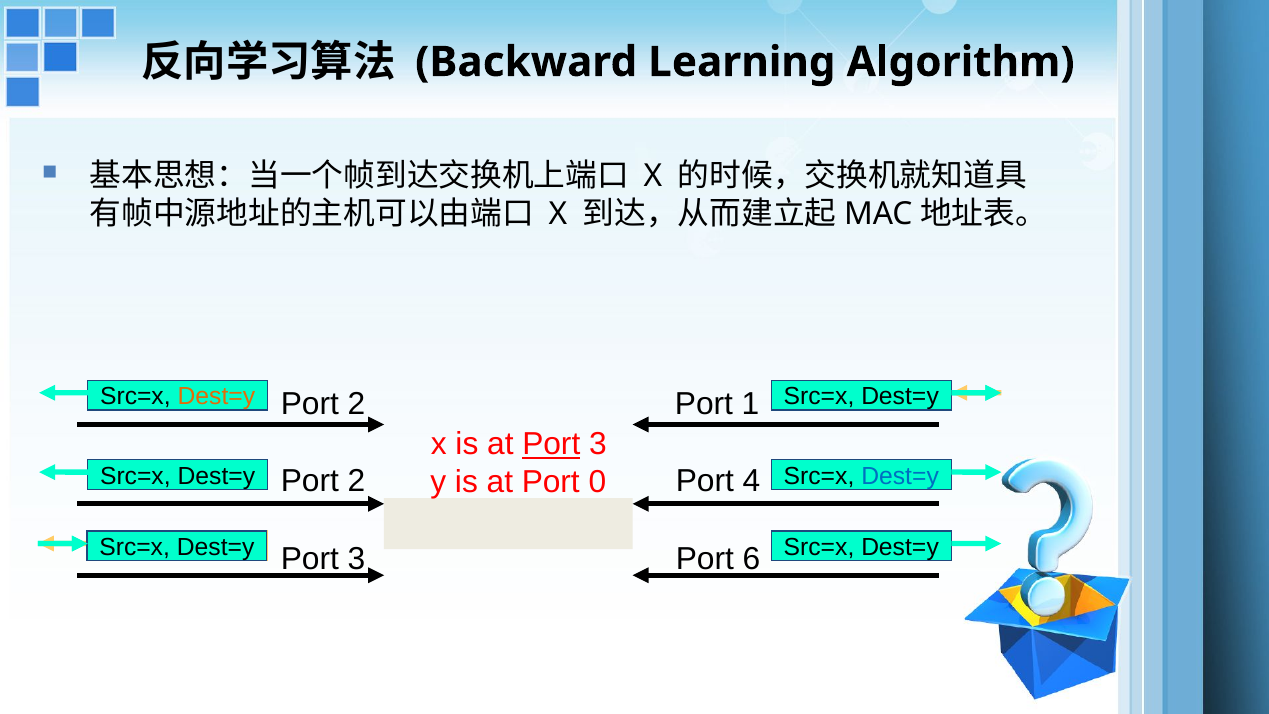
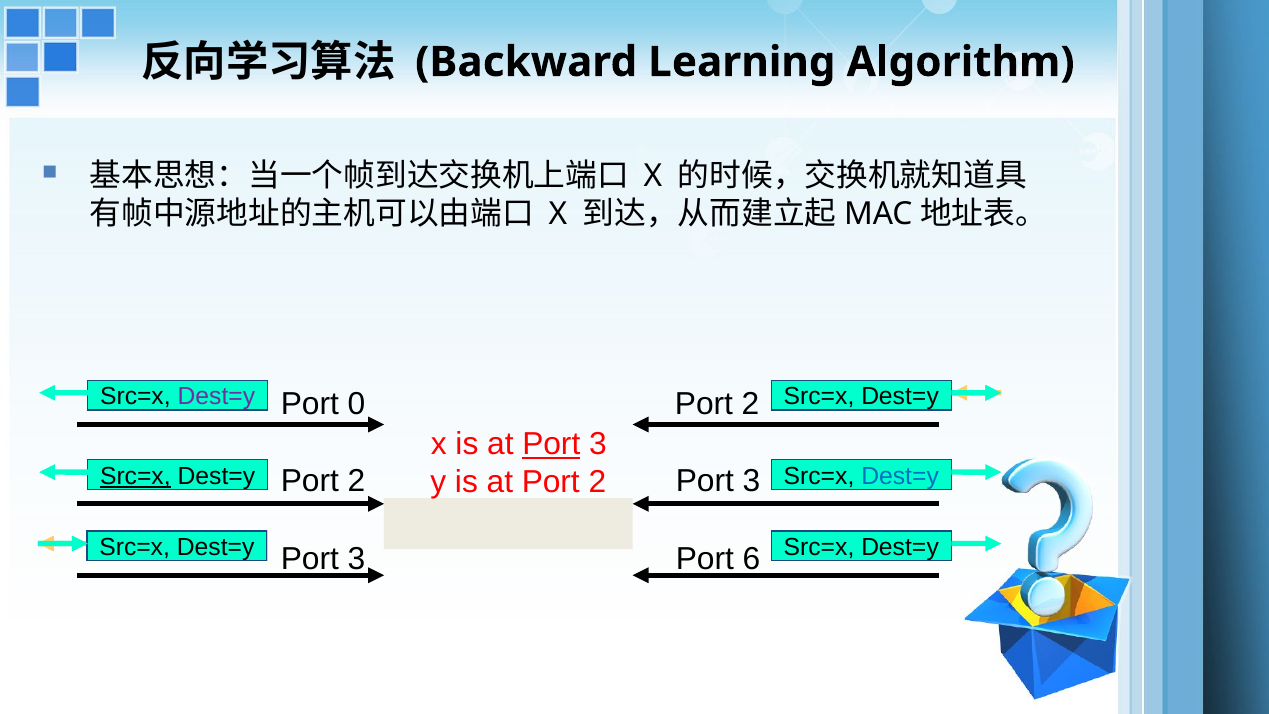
Dest=y at (216, 397) colour: orange -> purple
2 at (356, 404): 2 -> 0
1 at (751, 404): 1 -> 2
Src=x at (135, 476) underline: none -> present
4 at (751, 481): 4 -> 3
at Port 0: 0 -> 2
